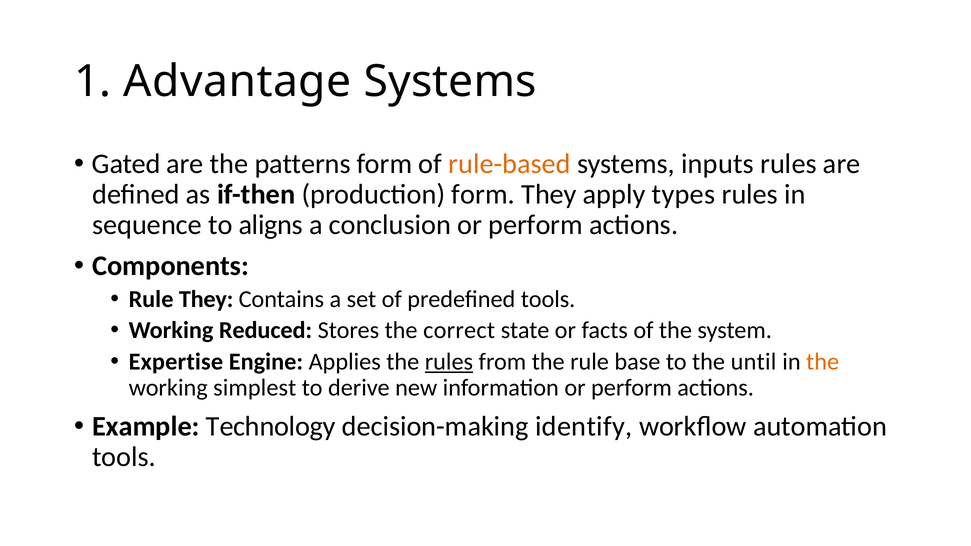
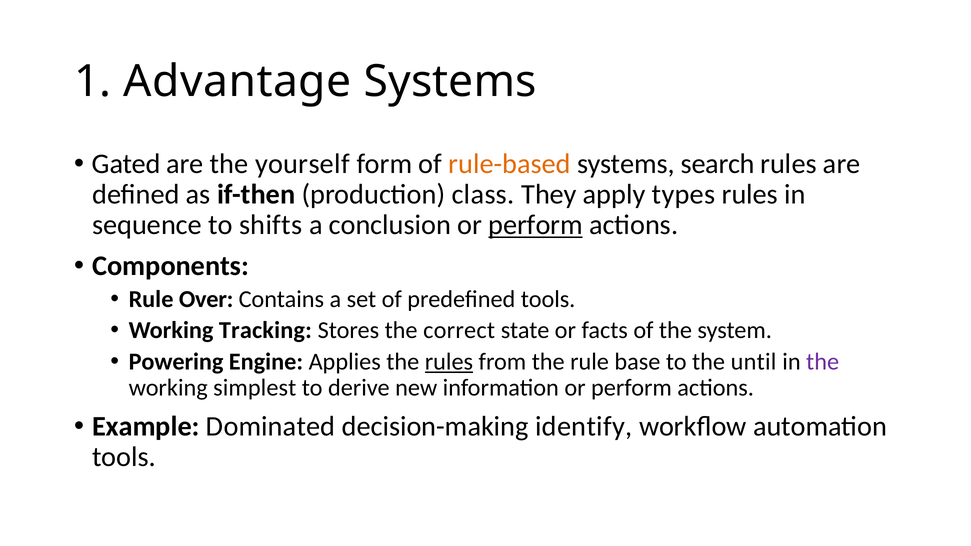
patterns: patterns -> yourself
inputs: inputs -> search
production form: form -> class
aligns: aligns -> shifts
perform at (536, 225) underline: none -> present
Rule They: They -> Over
Reduced: Reduced -> Tracking
Expertise: Expertise -> Powering
the at (823, 362) colour: orange -> purple
Technology: Technology -> Dominated
